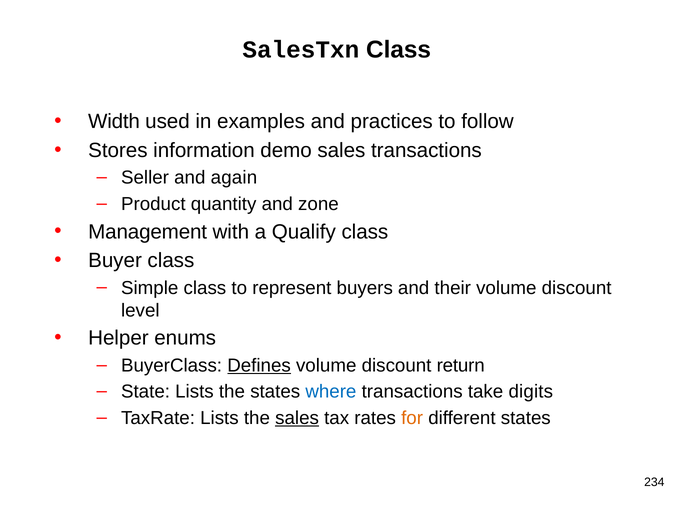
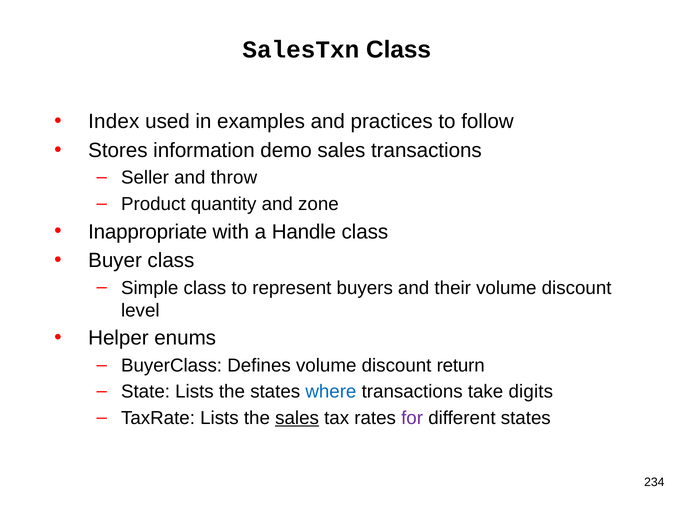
Width: Width -> Index
again: again -> throw
Management: Management -> Inappropriate
Qualify: Qualify -> Handle
Defines underline: present -> none
for colour: orange -> purple
